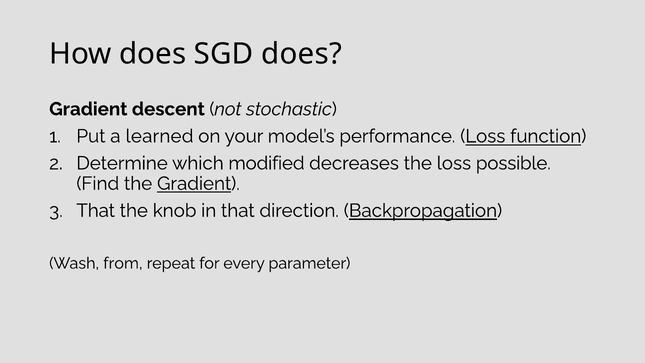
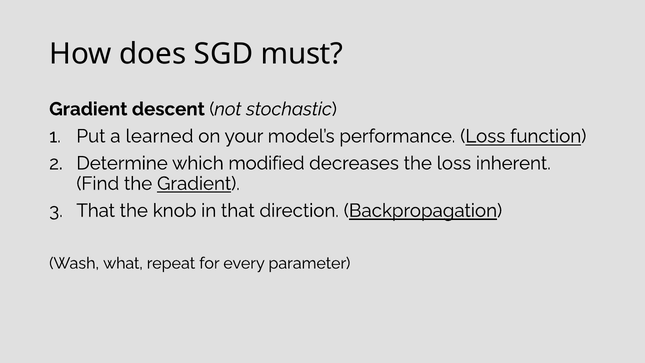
SGD does: does -> must
possible: possible -> inherent
from: from -> what
